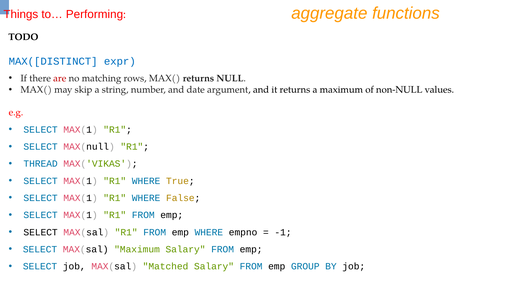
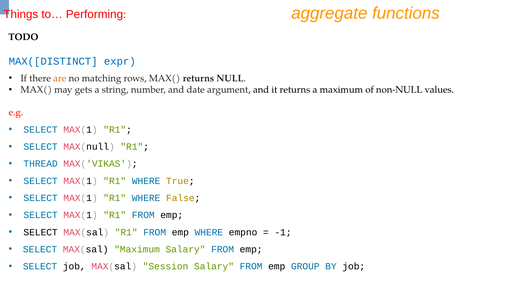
are colour: red -> orange
skip: skip -> gets
Matched: Matched -> Session
